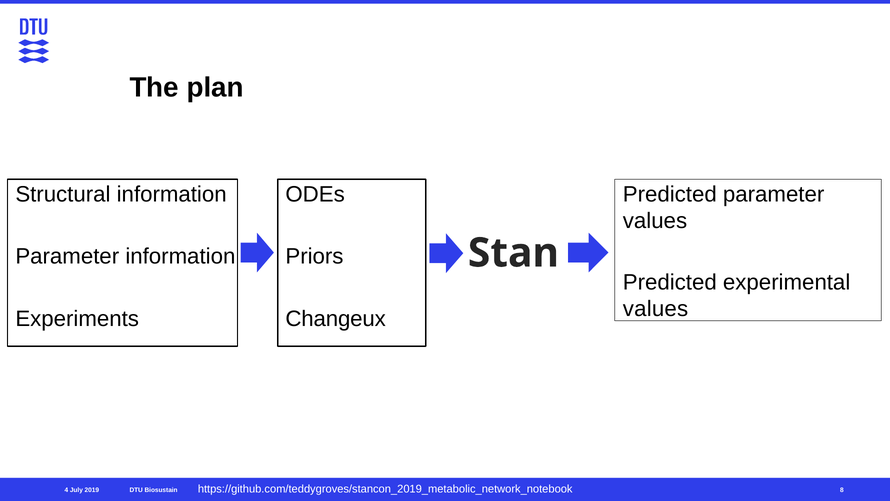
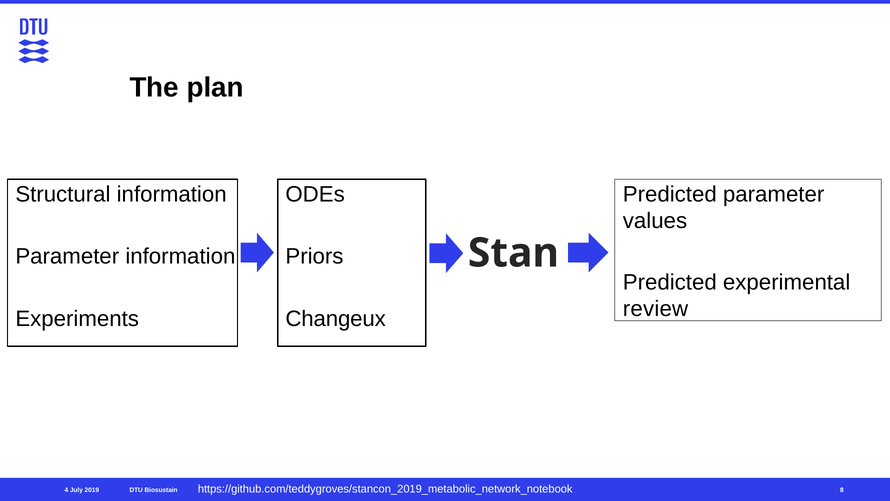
values at (656, 309): values -> review
